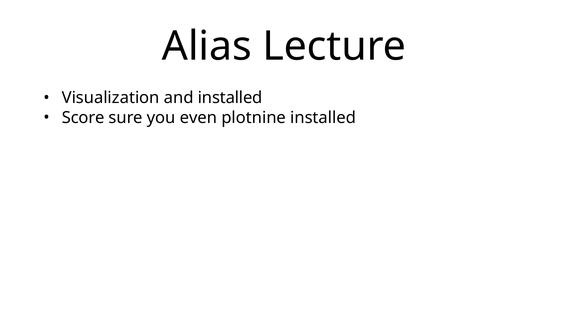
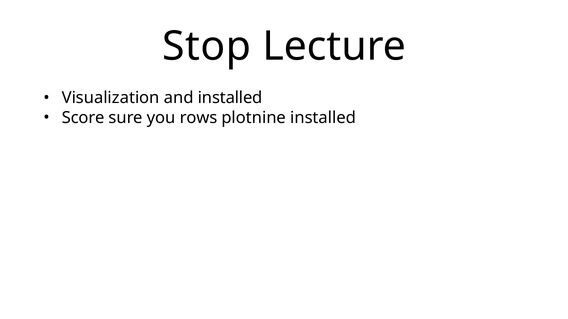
Alias: Alias -> Stop
even: even -> rows
